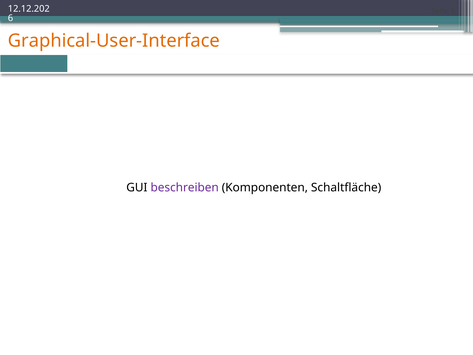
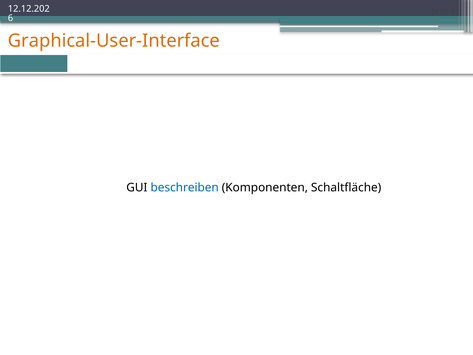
beschreiben colour: purple -> blue
